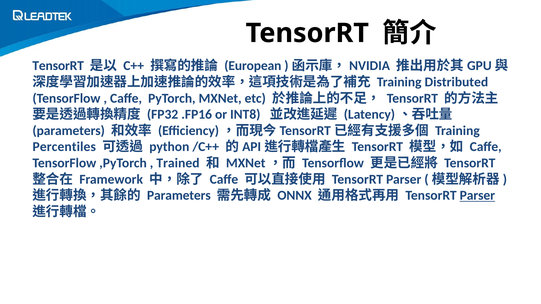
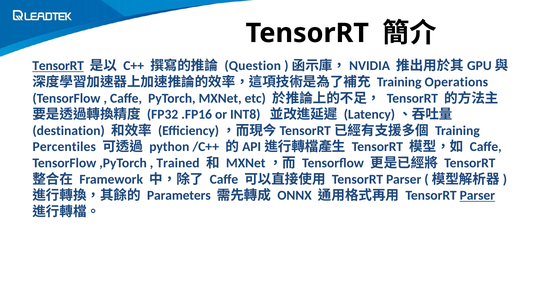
TensorRT at (58, 66) underline: none -> present
European: European -> Question
Distributed: Distributed -> Operations
parameters at (69, 131): parameters -> destination
